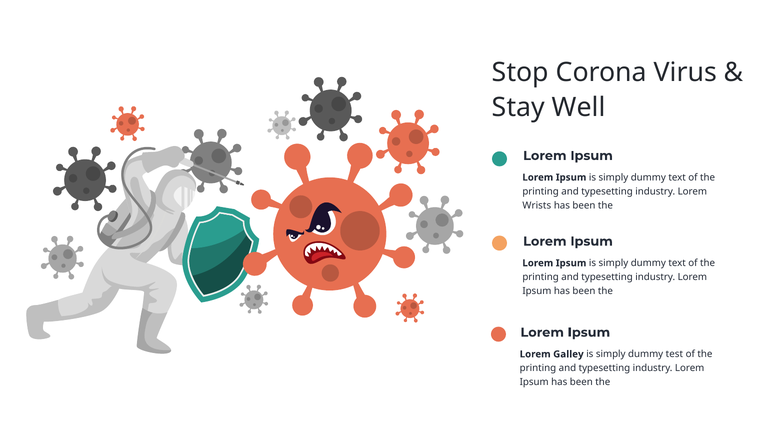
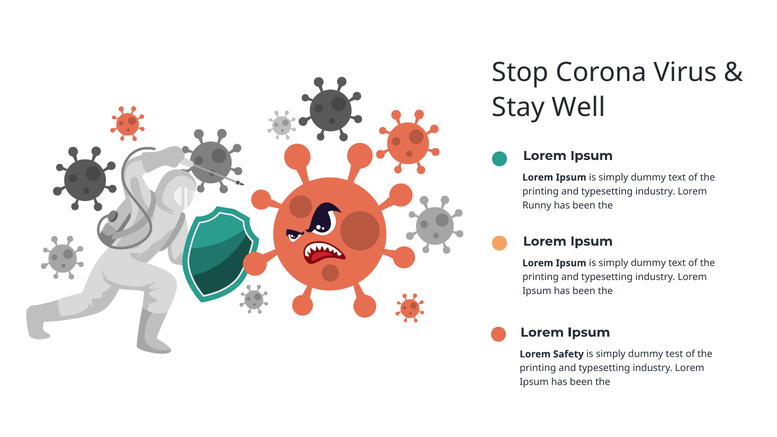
Wrists: Wrists -> Runny
Galley: Galley -> Safety
